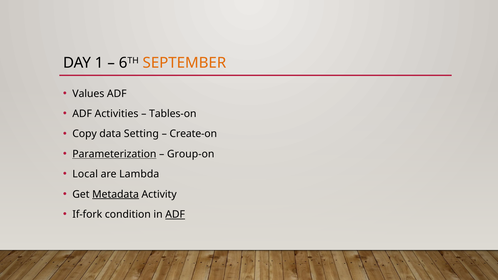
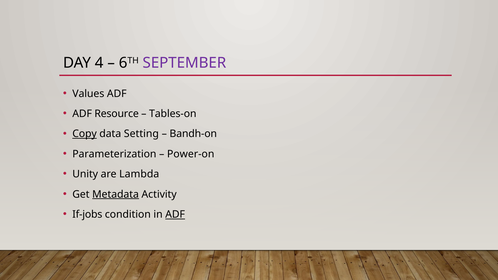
1: 1 -> 4
SEPTEMBER colour: orange -> purple
Activities: Activities -> Resource
Copy underline: none -> present
Create-on: Create-on -> Bandh-on
Parameterization underline: present -> none
Group-on: Group-on -> Power-on
Local: Local -> Unity
If-fork: If-fork -> If-jobs
